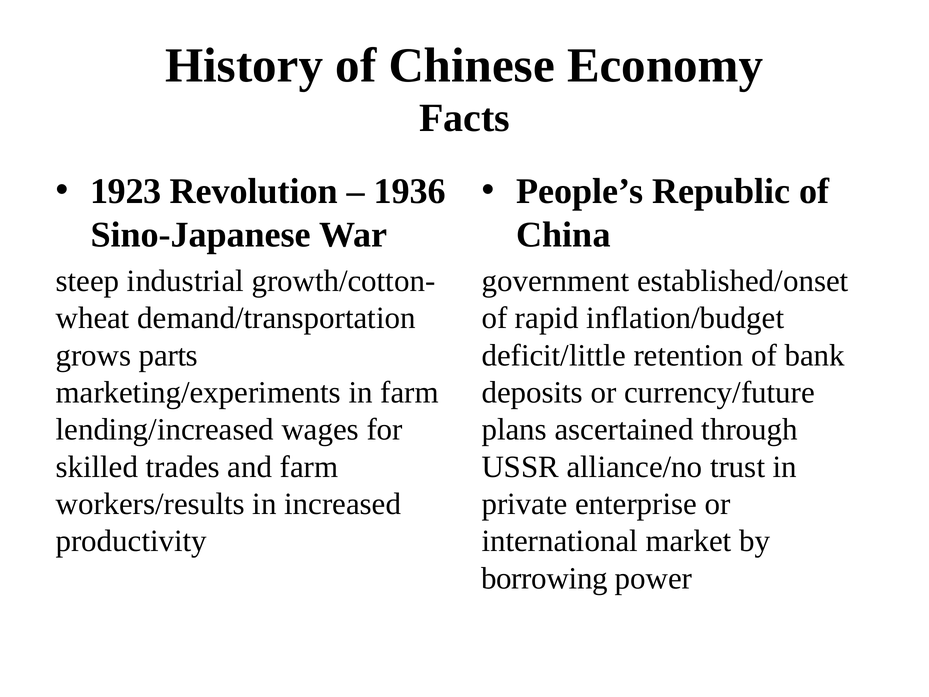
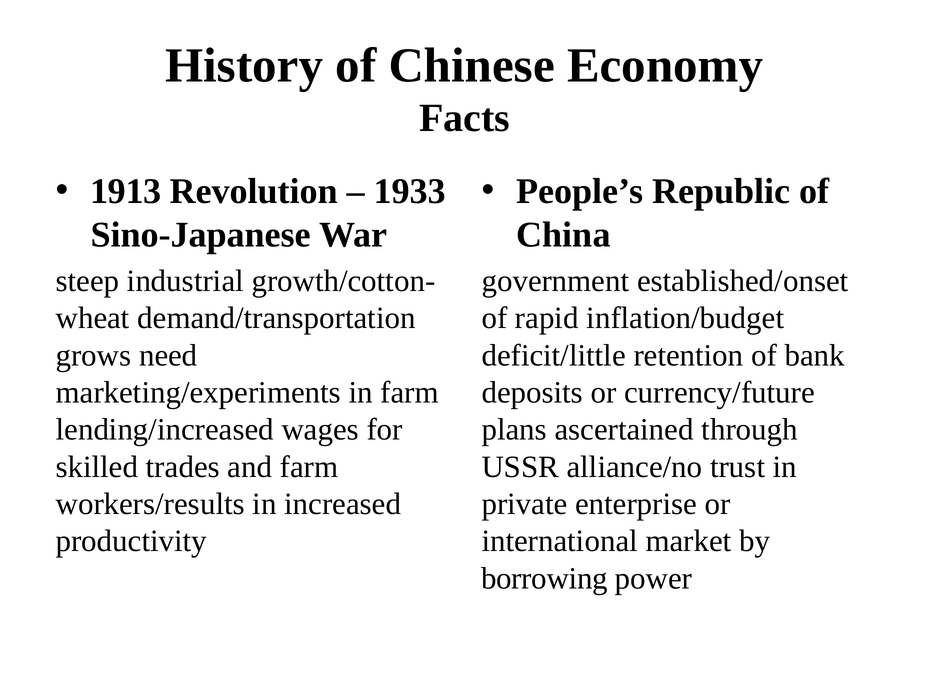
1923: 1923 -> 1913
1936: 1936 -> 1933
parts: parts -> need
